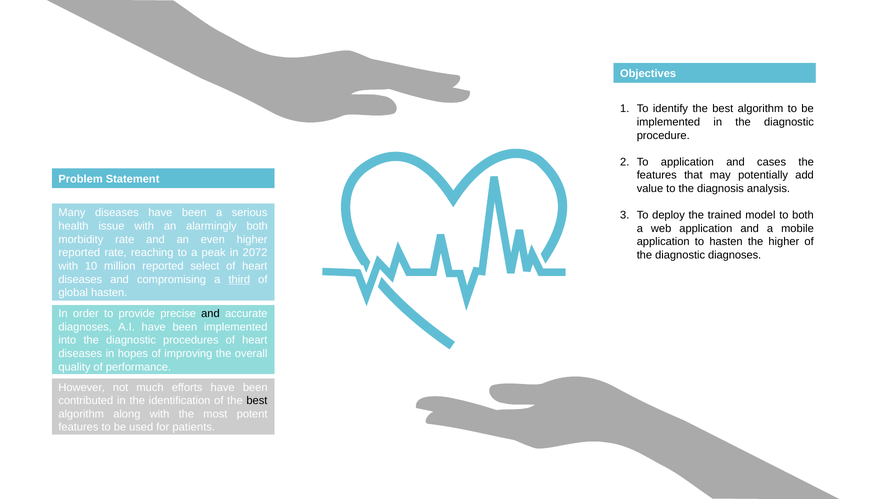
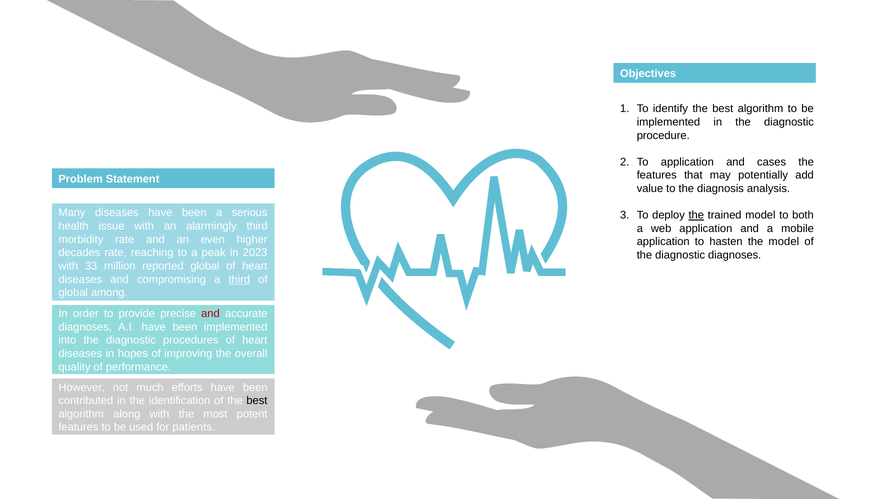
the at (696, 215) underline: none -> present
alarmingly both: both -> third
the higher: higher -> model
reported at (79, 253): reported -> decades
2072: 2072 -> 2023
10: 10 -> 33
reported select: select -> global
global hasten: hasten -> among
and at (210, 314) colour: black -> red
